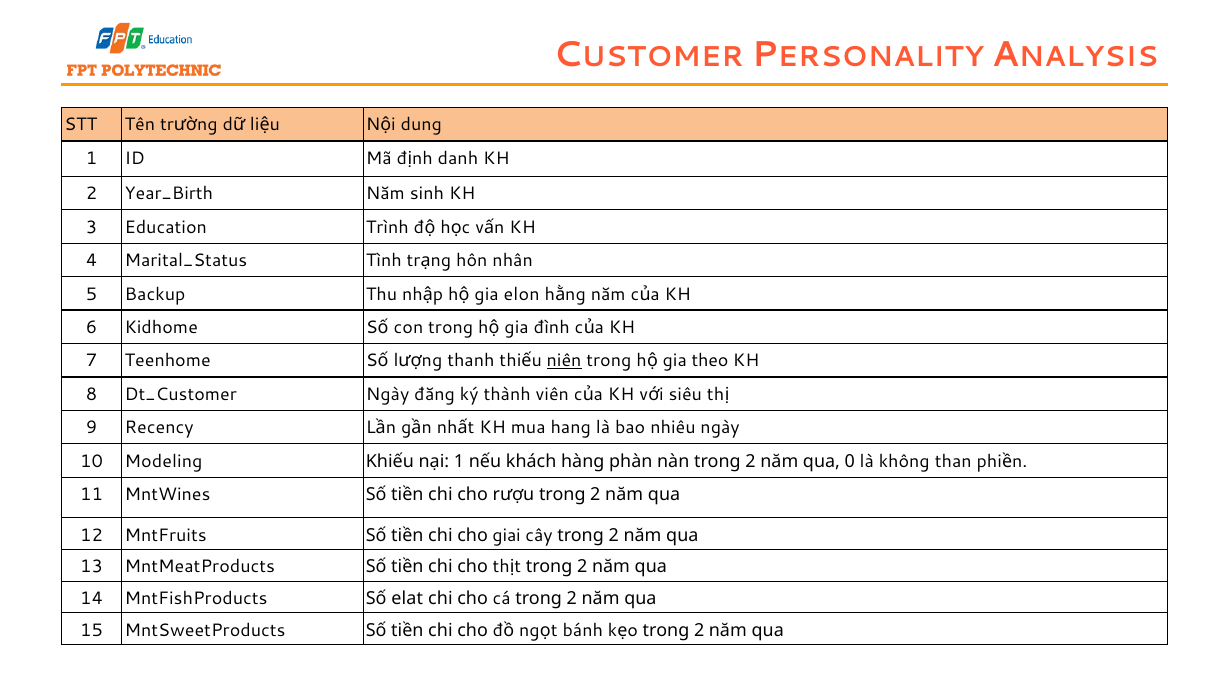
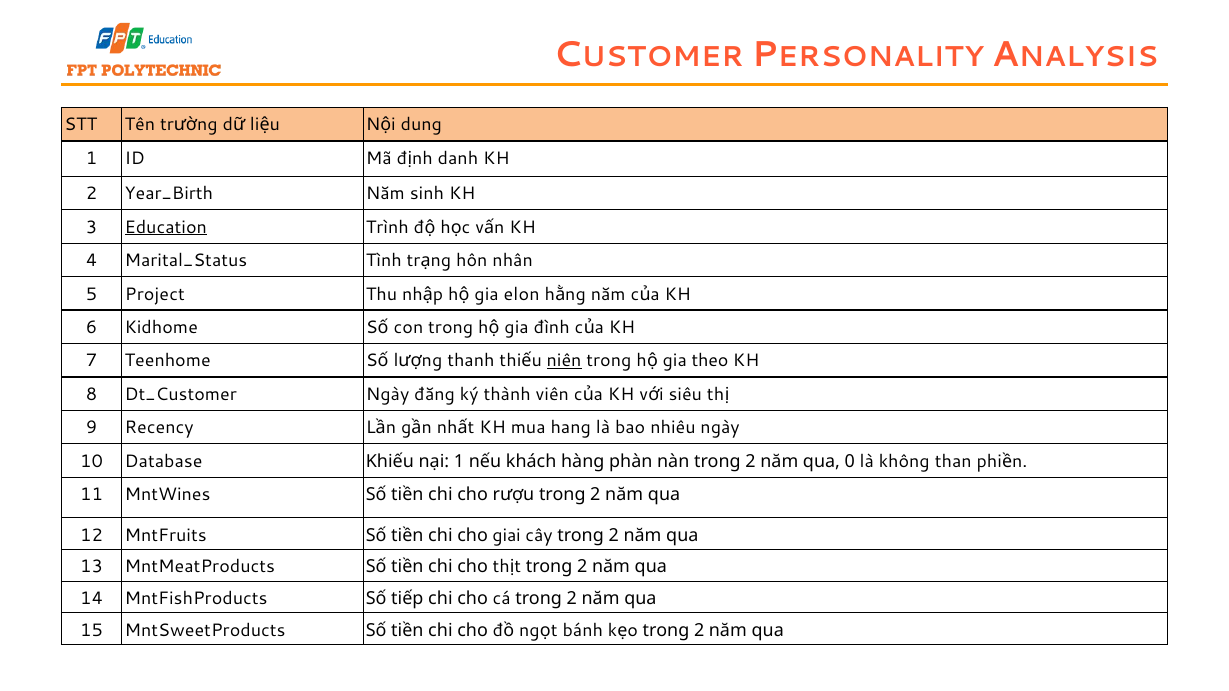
Education underline: none -> present
Backup: Backup -> Project
Modeling: Modeling -> Database
elat: elat -> tiếp
